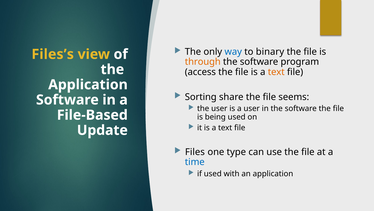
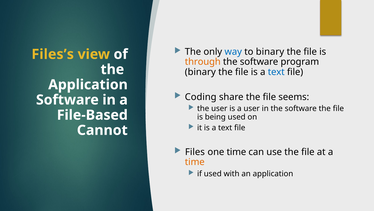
access at (200, 72): access -> binary
text at (276, 72) colour: orange -> blue
Sorting: Sorting -> Coding
Update: Update -> Cannot
one type: type -> time
time at (195, 162) colour: blue -> orange
